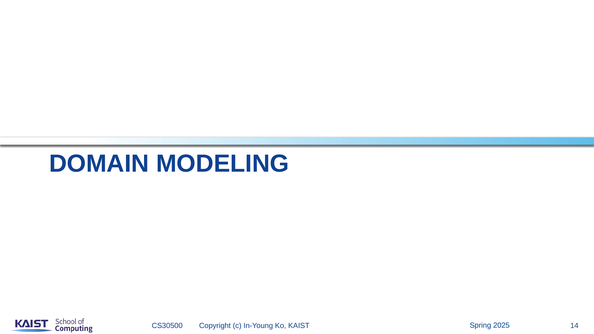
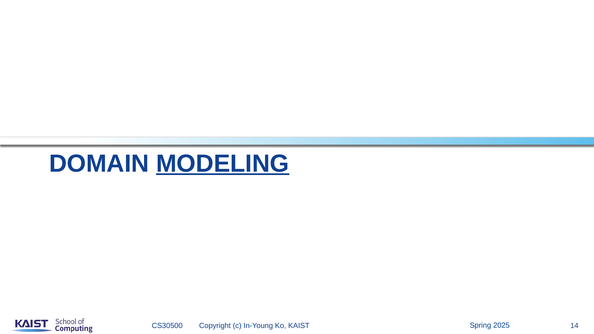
MODELING underline: none -> present
